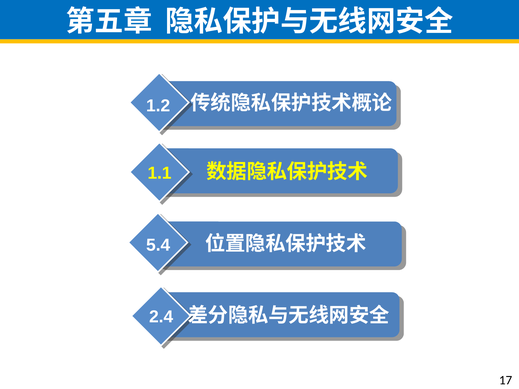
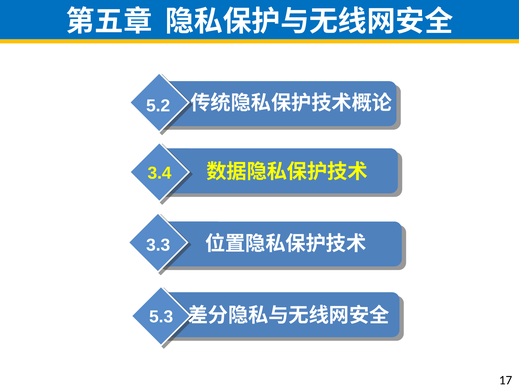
1.2: 1.2 -> 5.2
1.1: 1.1 -> 3.4
5.4: 5.4 -> 3.3
2.4: 2.4 -> 5.3
